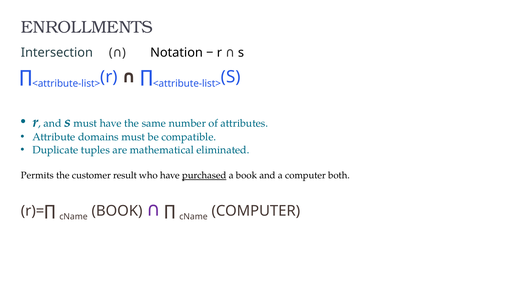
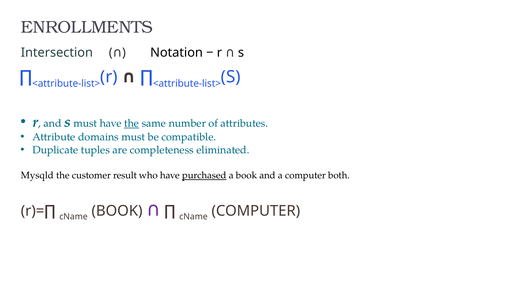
the at (132, 123) underline: none -> present
mathematical: mathematical -> completeness
Permits: Permits -> Mysqld
